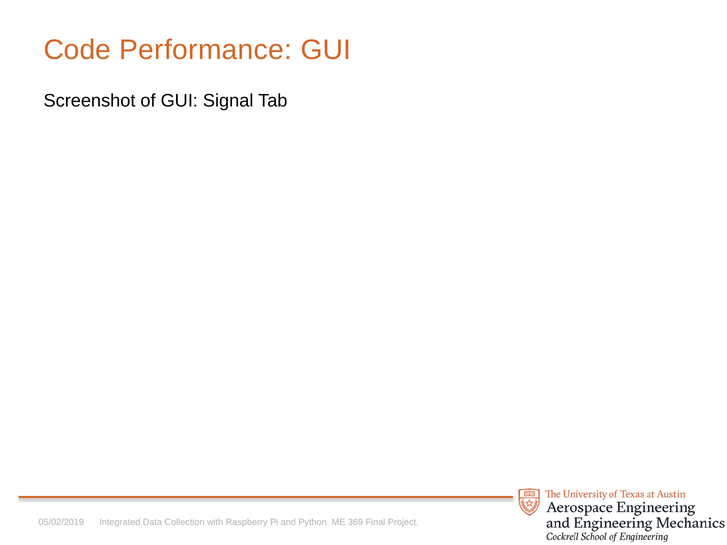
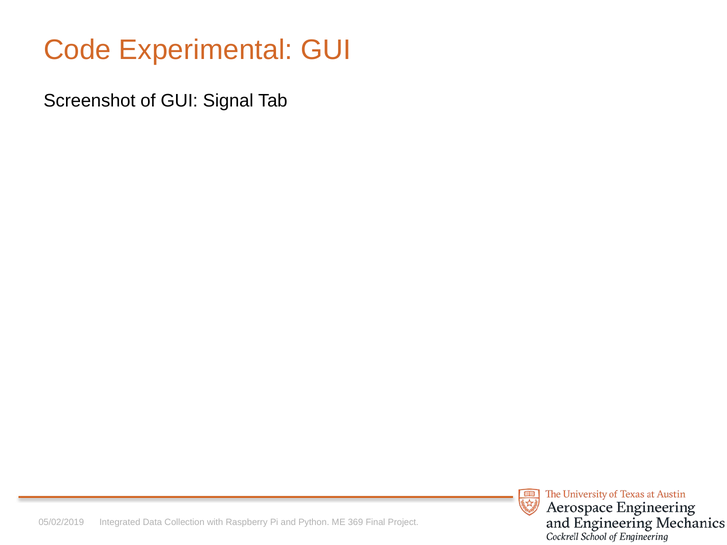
Performance: Performance -> Experimental
